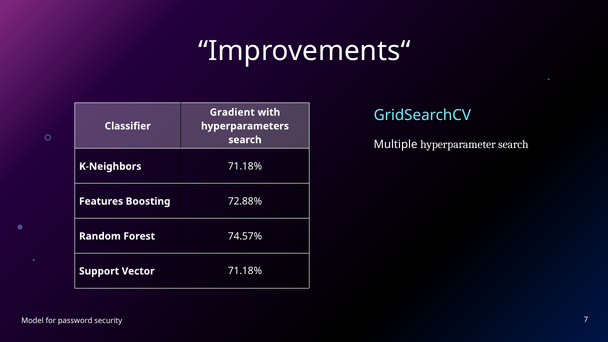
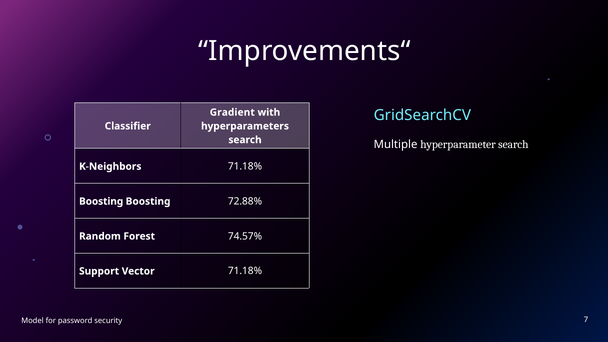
Features at (101, 201): Features -> Boosting
